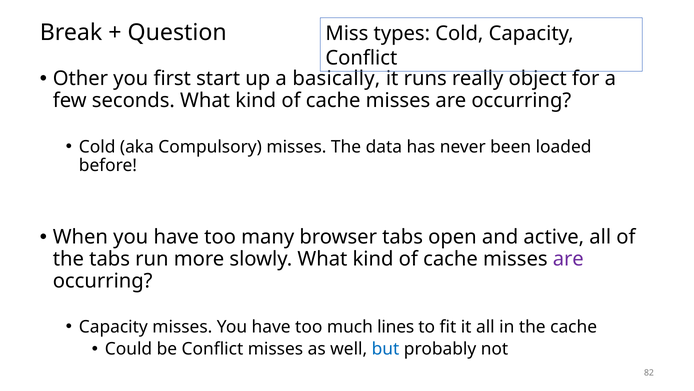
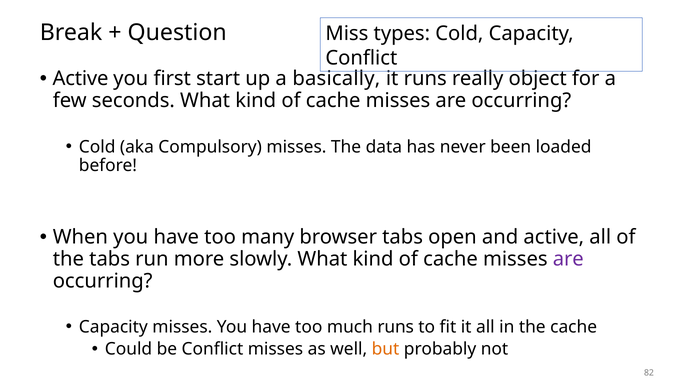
Other at (80, 78): Other -> Active
much lines: lines -> runs
but colour: blue -> orange
